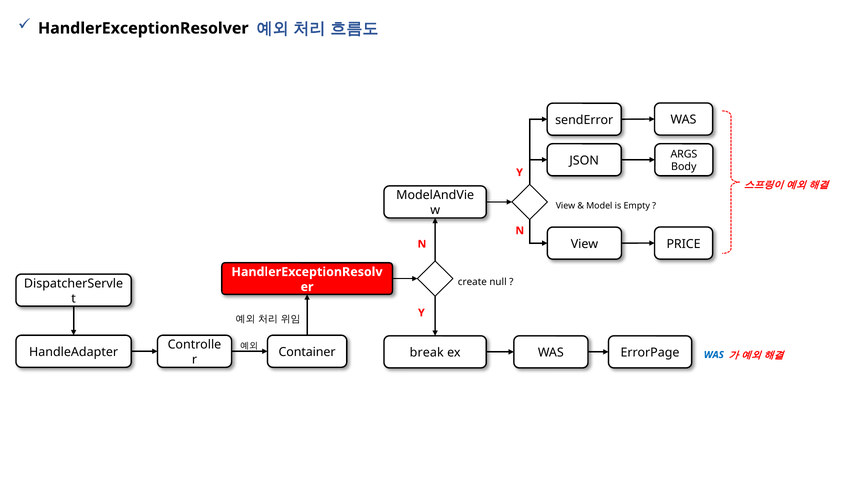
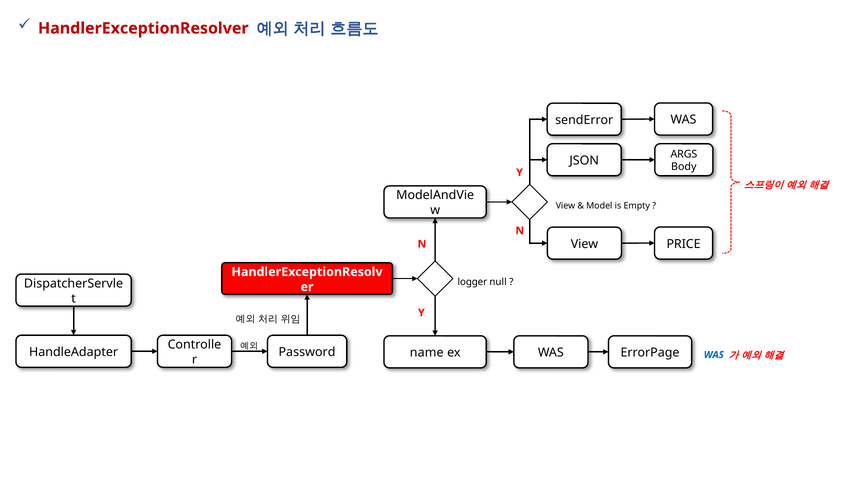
HandlerExceptionResolver colour: black -> red
create: create -> logger
Container: Container -> Password
break: break -> name
